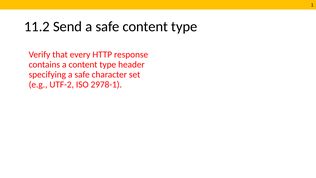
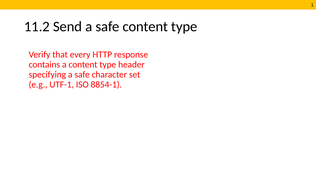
UTF-2: UTF-2 -> UTF-1
2978-1: 2978-1 -> 8854-1
